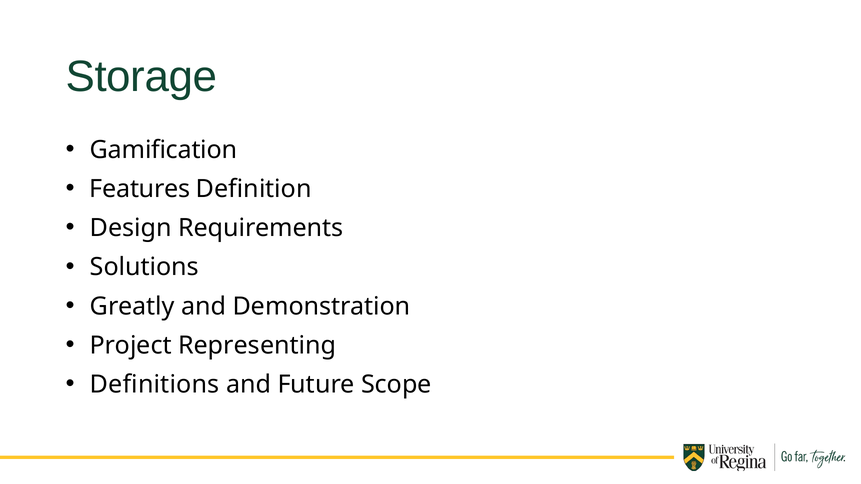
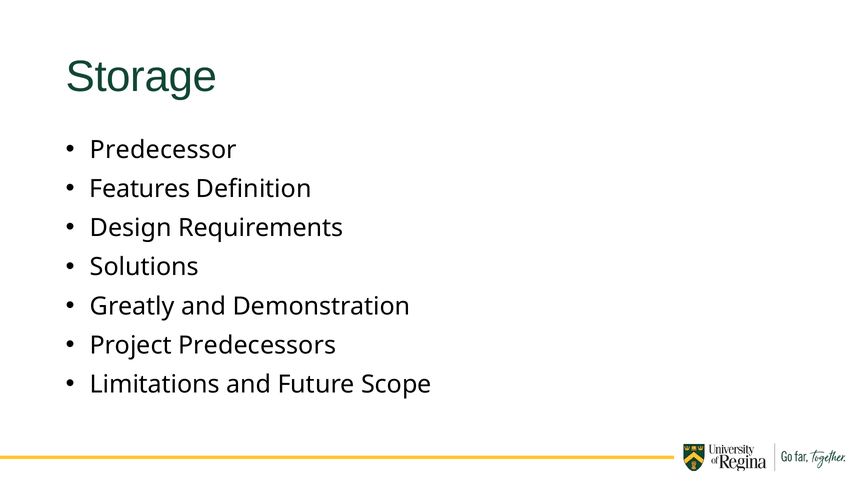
Gamification: Gamification -> Predecessor
Representing: Representing -> Predecessors
Definitions: Definitions -> Limitations
